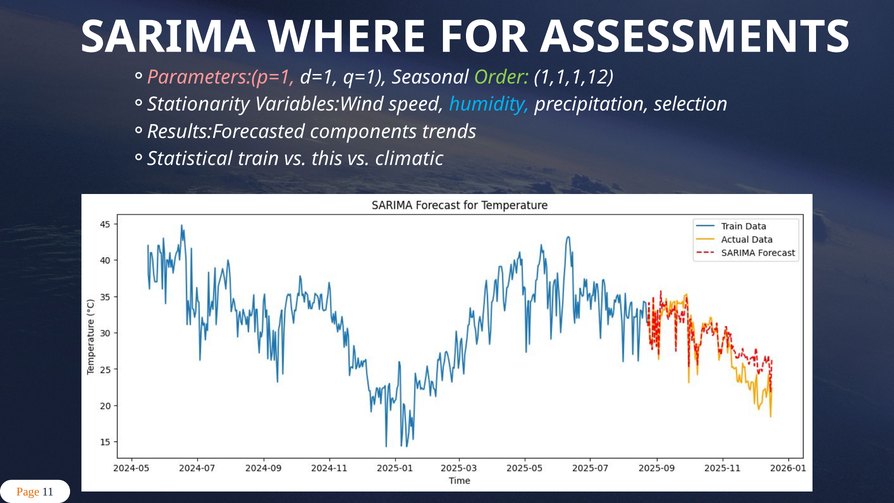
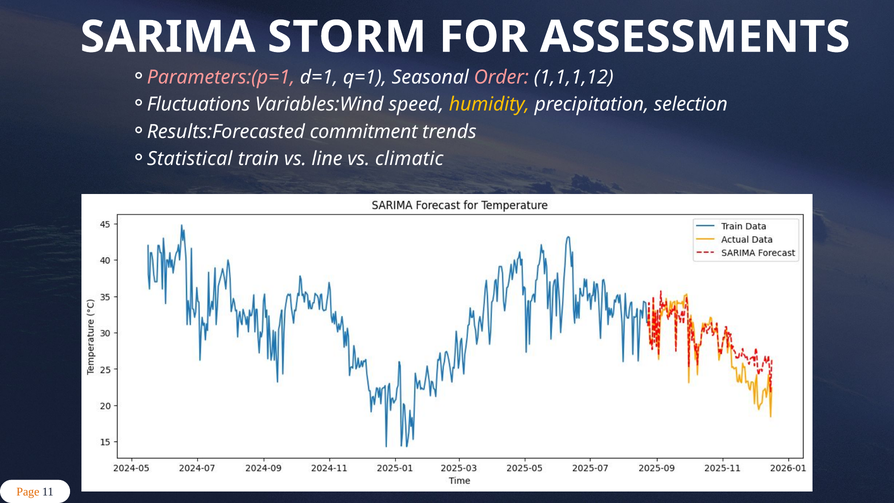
WHERE: WHERE -> STORM
Order colour: light green -> pink
Stationarity: Stationarity -> Fluctuations
humidity colour: light blue -> yellow
components: components -> commitment
this: this -> line
